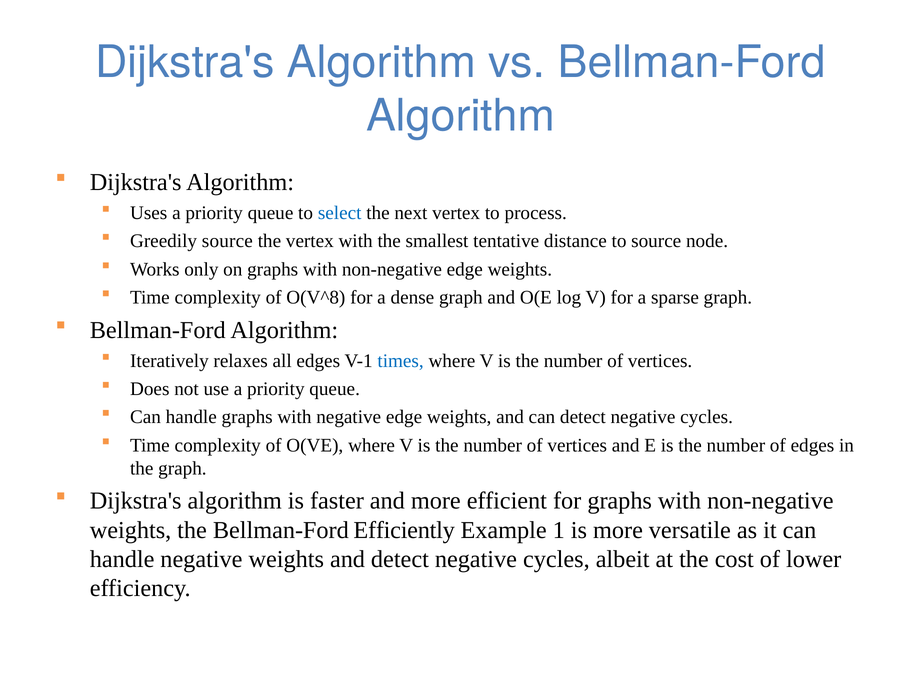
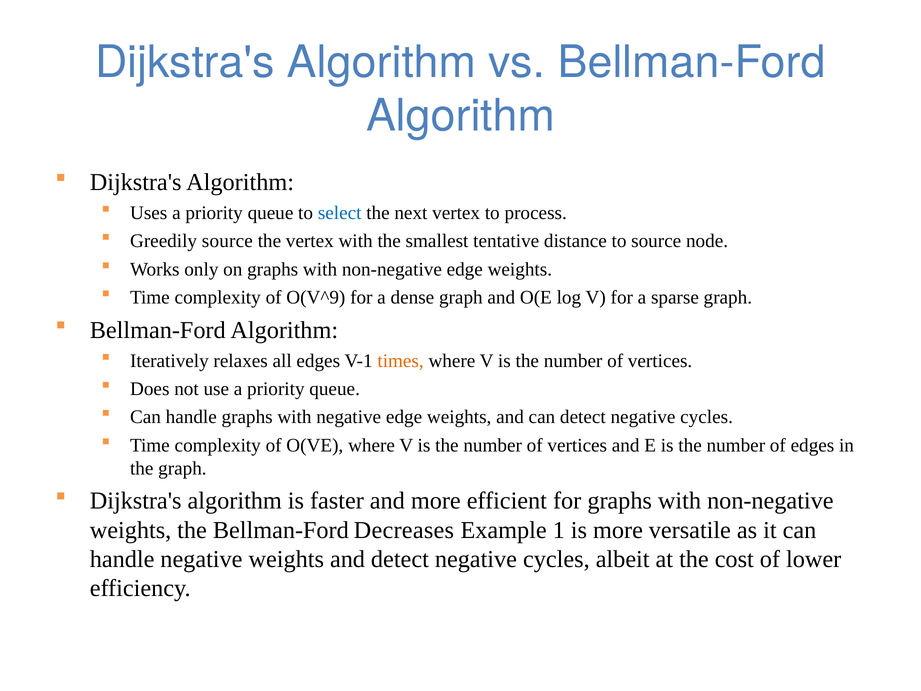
O(V^8: O(V^8 -> O(V^9
times colour: blue -> orange
Efficiently: Efficiently -> Decreases
